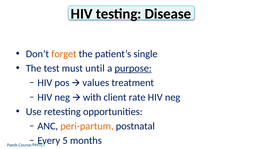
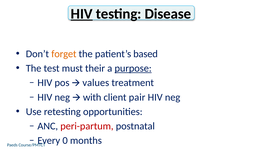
HIV at (82, 14) underline: none -> present
single: single -> based
until: until -> their
rate: rate -> pair
peri-partum colour: orange -> red
5: 5 -> 0
